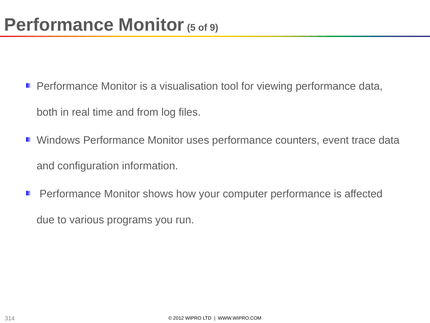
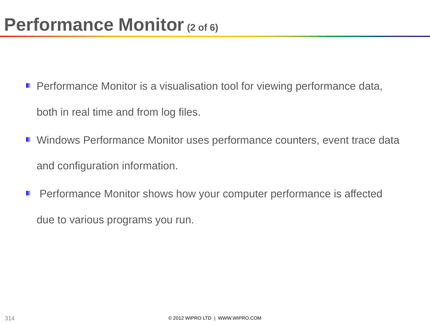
5: 5 -> 2
9: 9 -> 6
